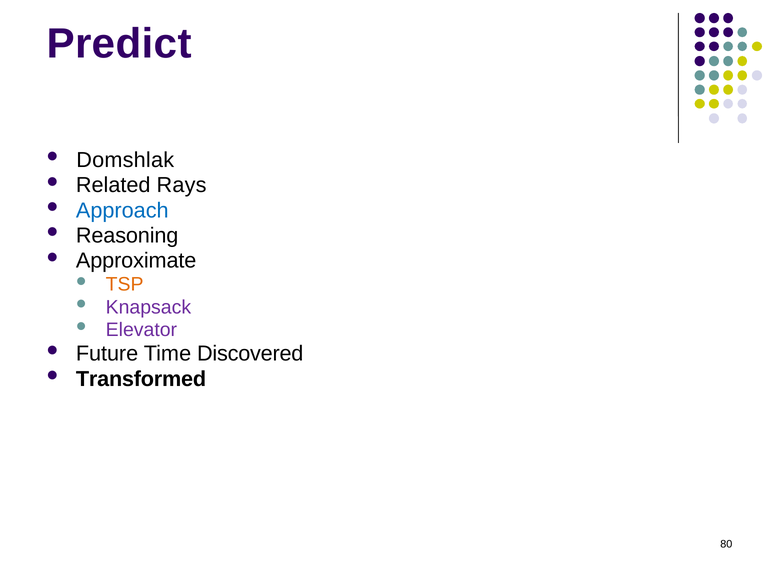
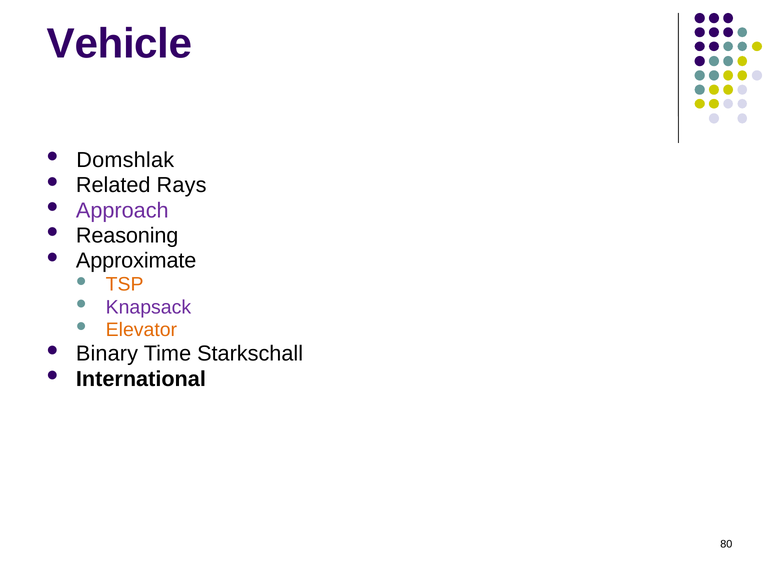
Predict: Predict -> Vehicle
Approach colour: blue -> purple
Elevator colour: purple -> orange
Future: Future -> Binary
Discovered: Discovered -> Starkschall
Transformed: Transformed -> International
